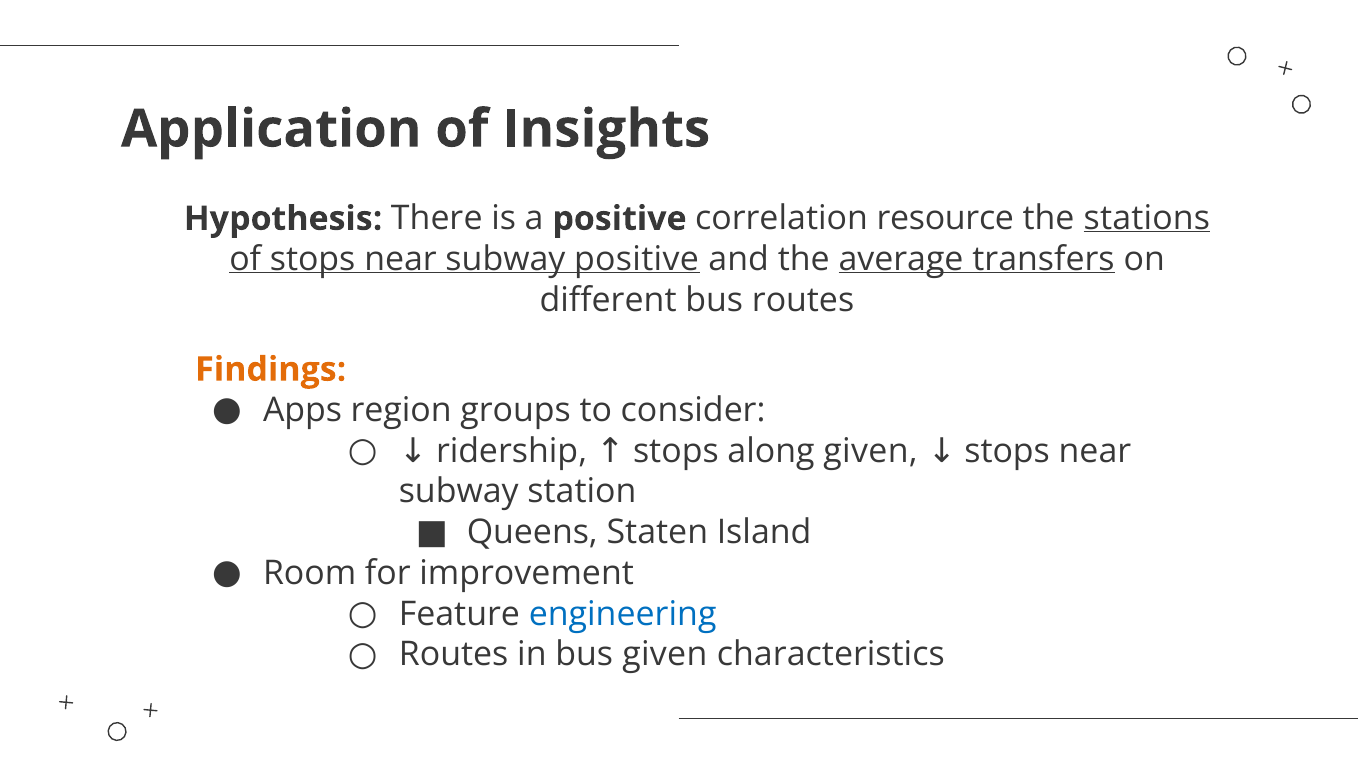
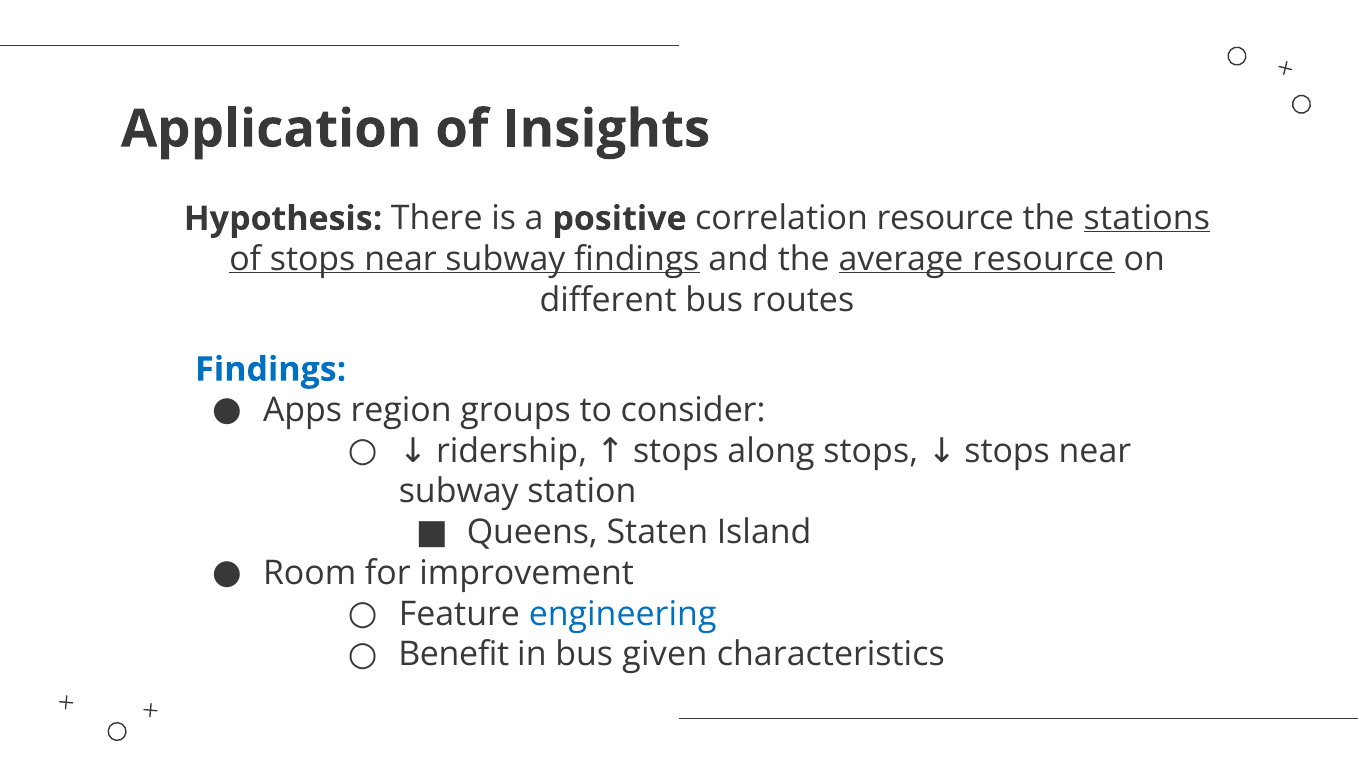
subway positive: positive -> findings
average transfers: transfers -> resource
Findings at (271, 369) colour: orange -> blue
along given: given -> stops
Routes at (454, 655): Routes -> Benefit
